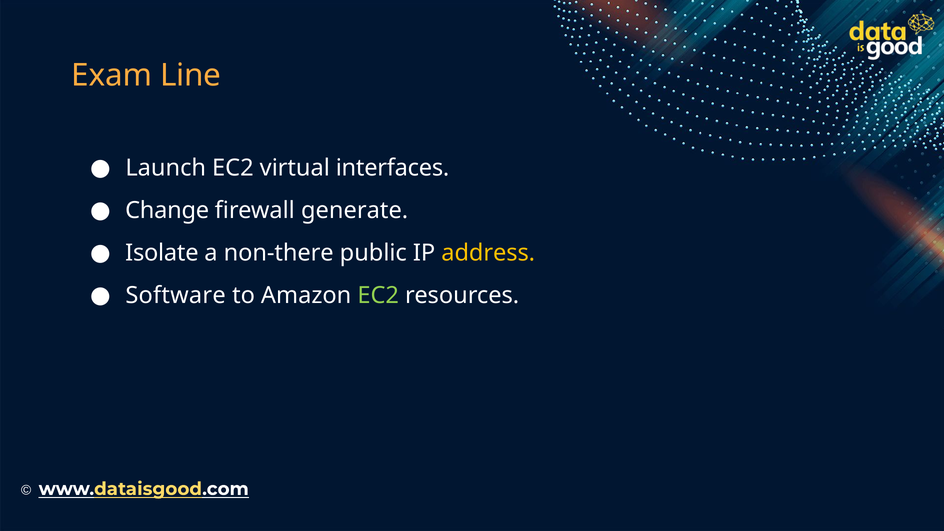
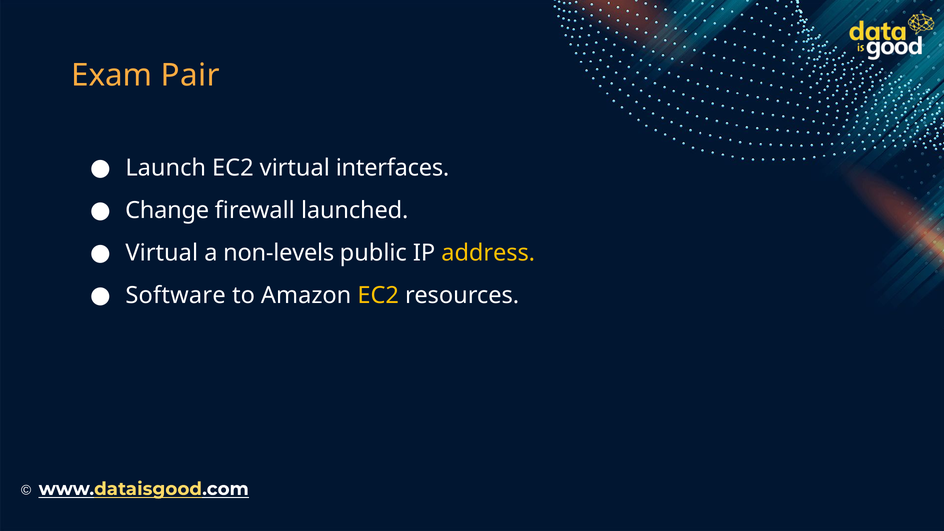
Line: Line -> Pair
generate: generate -> launched
Isolate at (162, 253): Isolate -> Virtual
non-there: non-there -> non-levels
EC2 at (378, 295) colour: light green -> yellow
